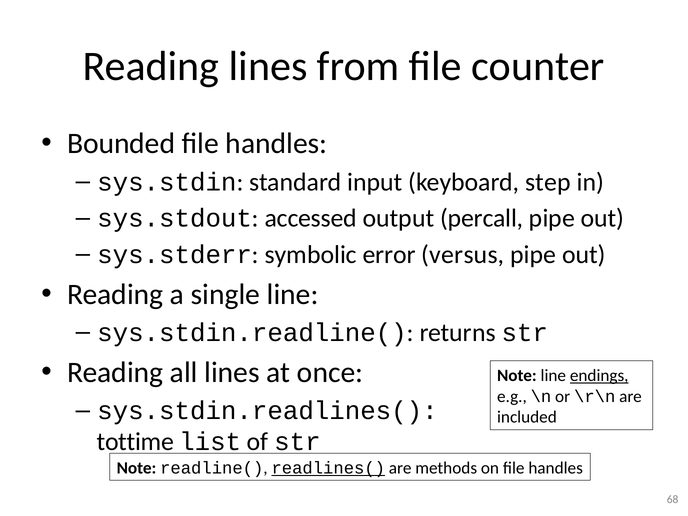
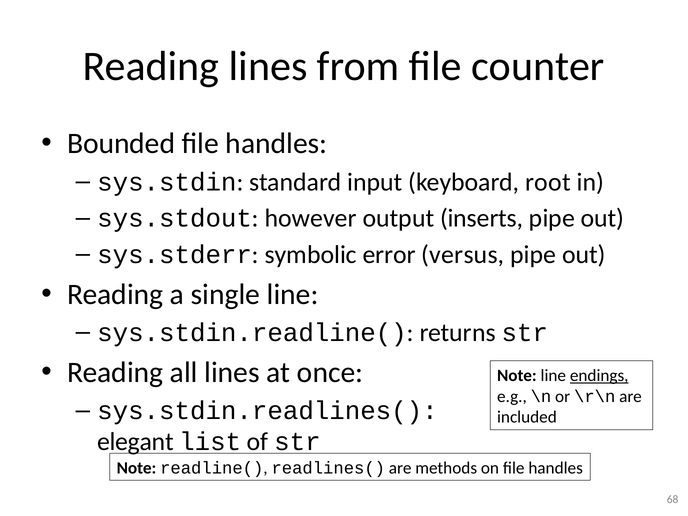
step: step -> root
accessed: accessed -> however
percall: percall -> inserts
tottime: tottime -> elegant
readlines( underline: present -> none
